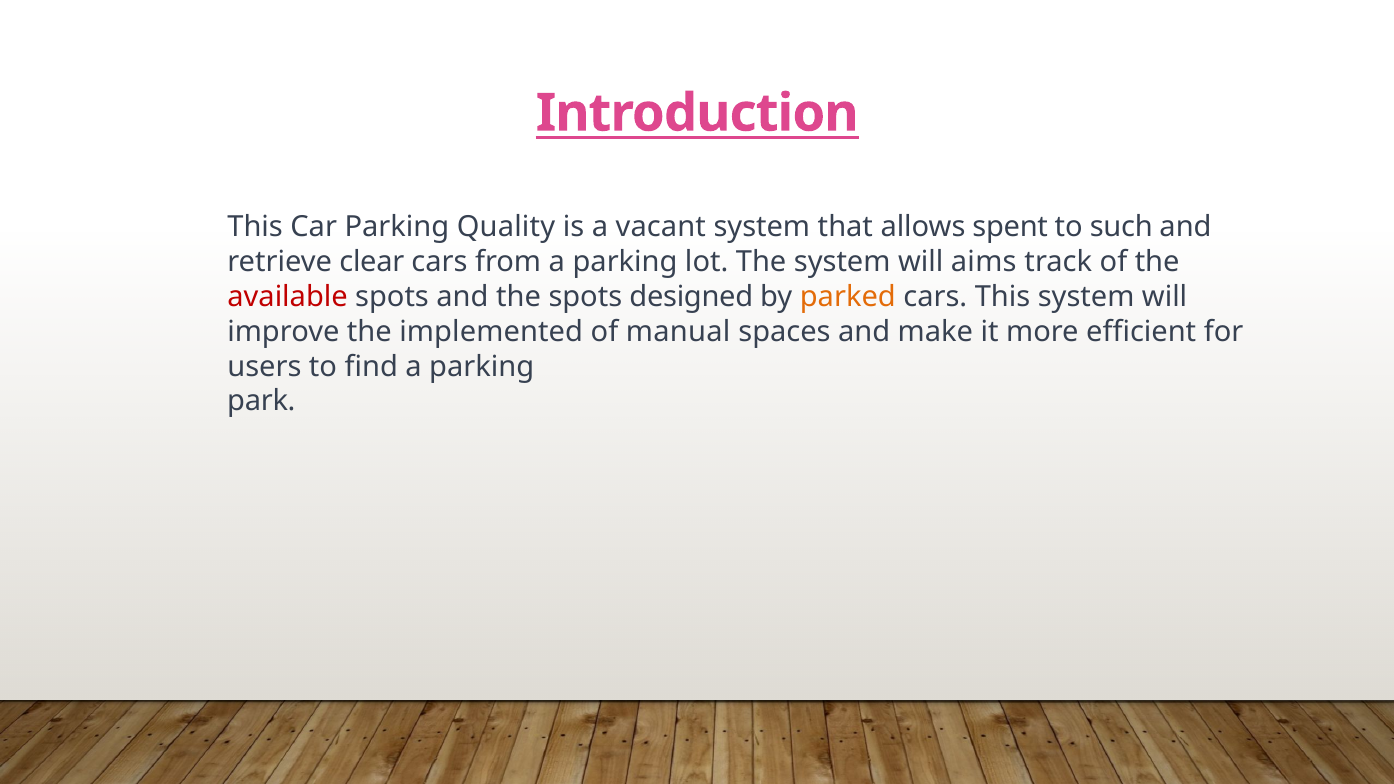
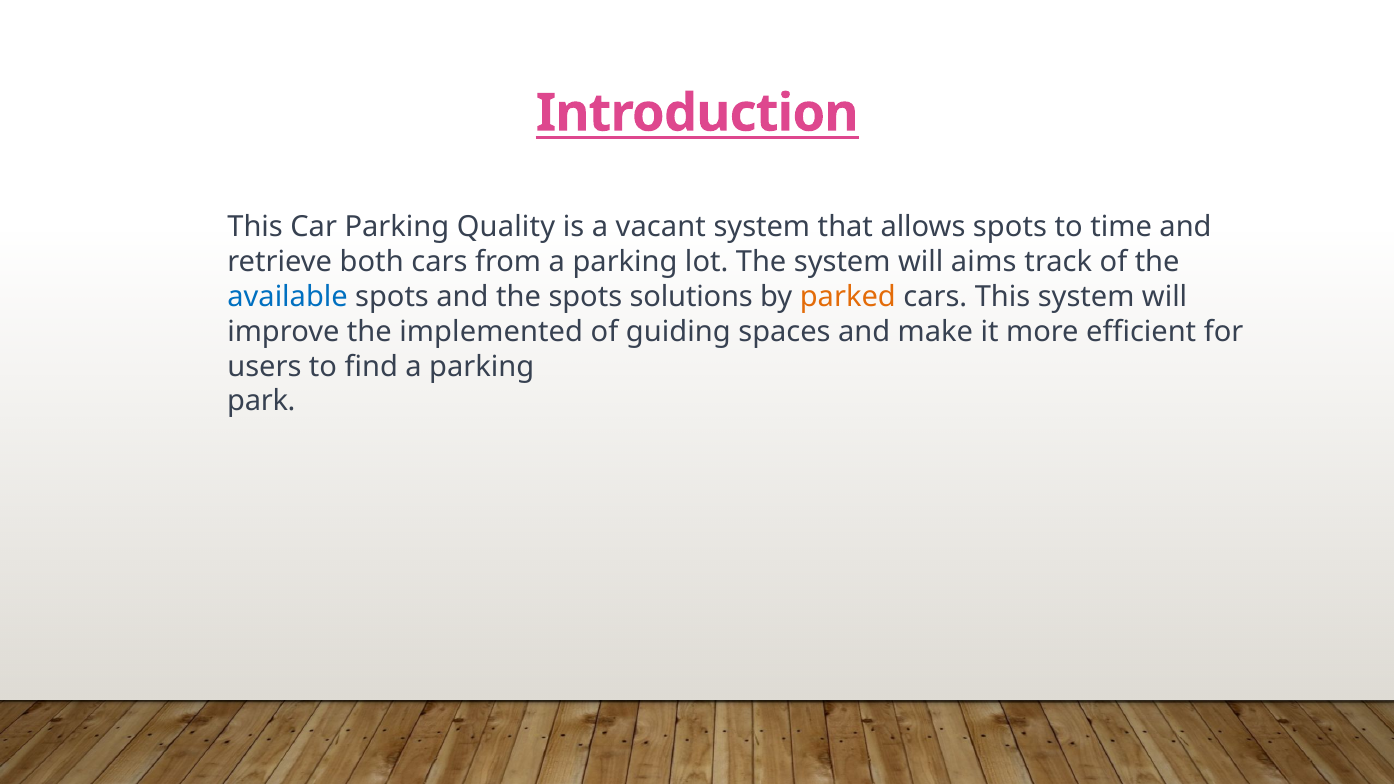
allows spent: spent -> spots
such: such -> time
clear: clear -> both
available colour: red -> blue
designed: designed -> solutions
manual: manual -> guiding
